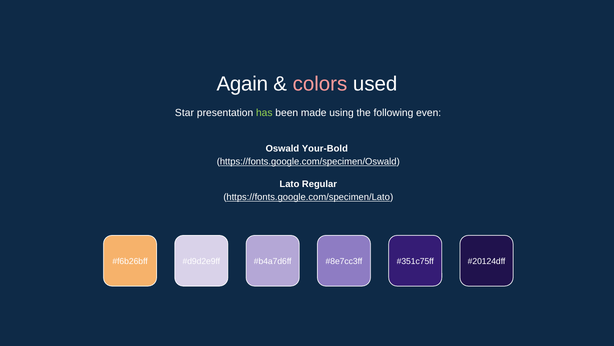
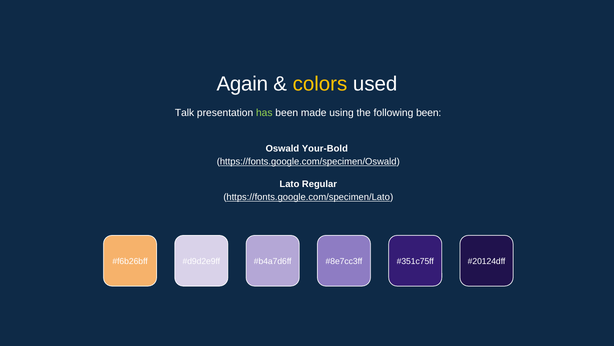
colors colour: pink -> yellow
Star: Star -> Talk
following even: even -> been
